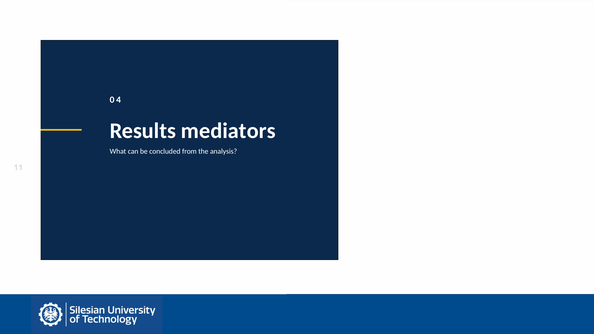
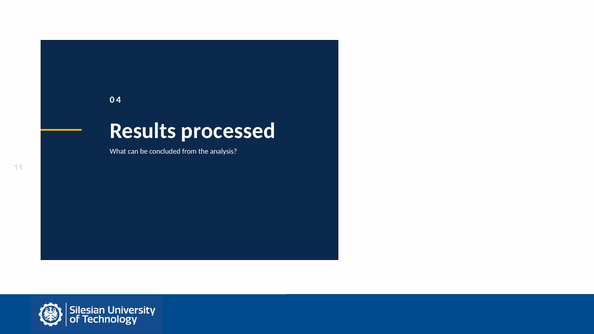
mediators: mediators -> processed
